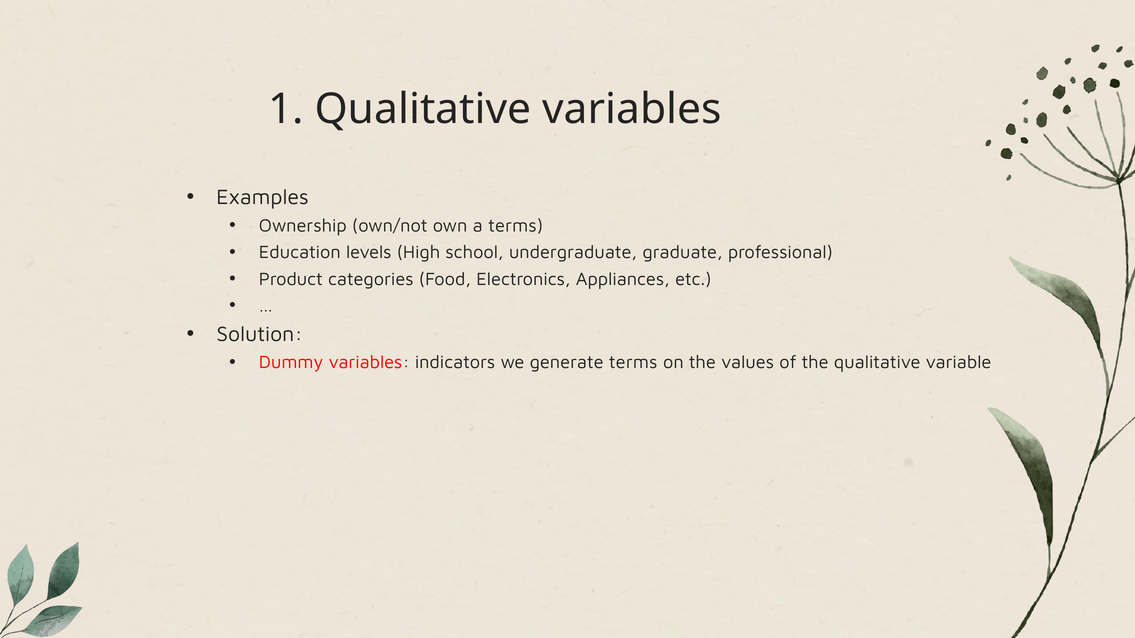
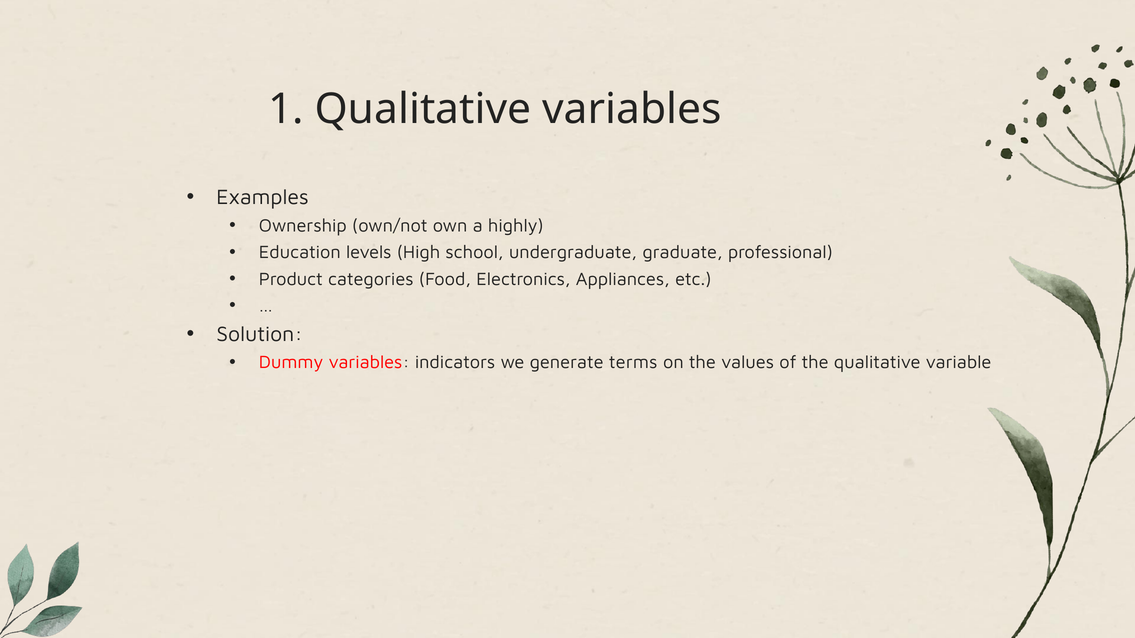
a terms: terms -> highly
